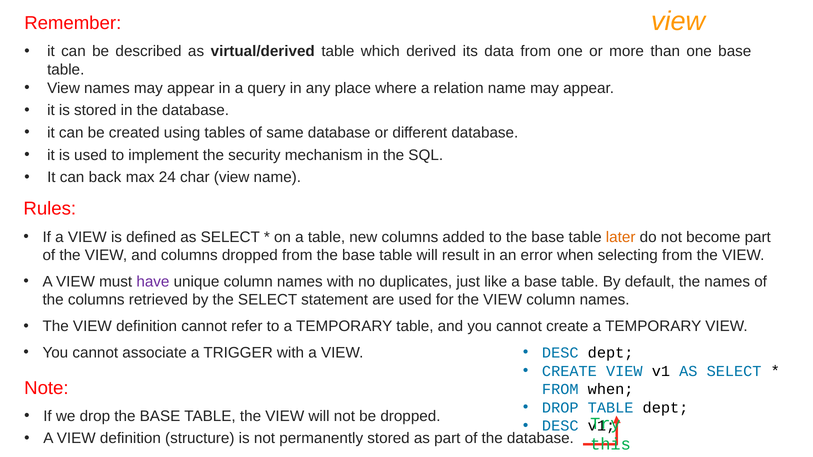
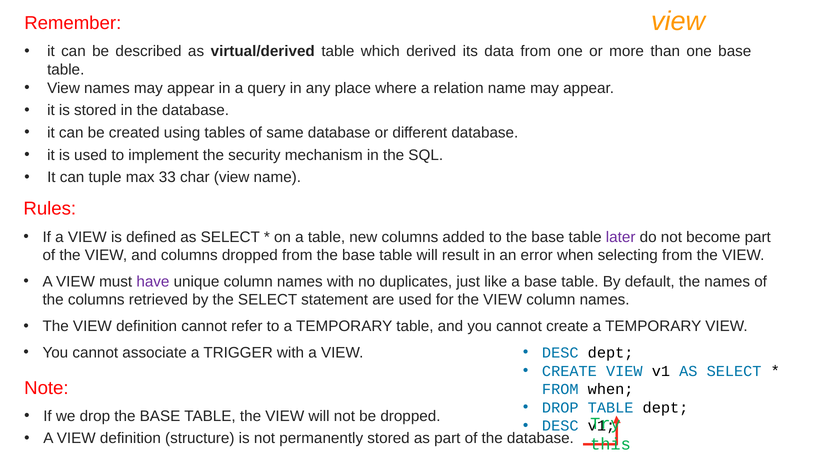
back: back -> tuple
24: 24 -> 33
later colour: orange -> purple
